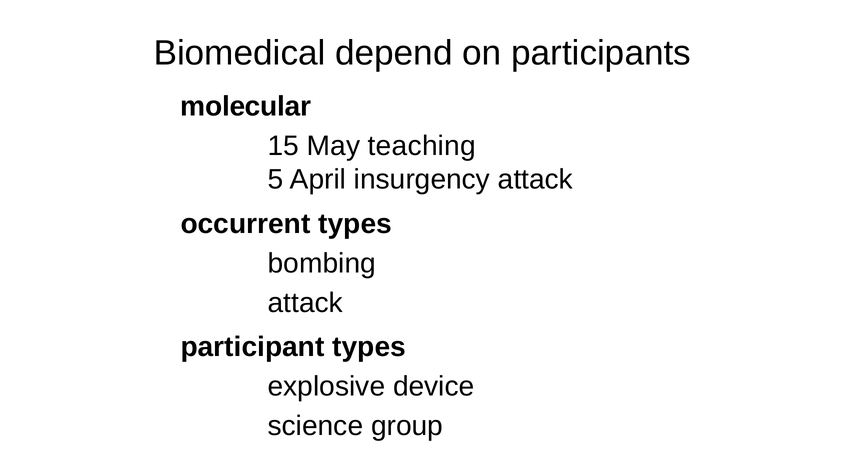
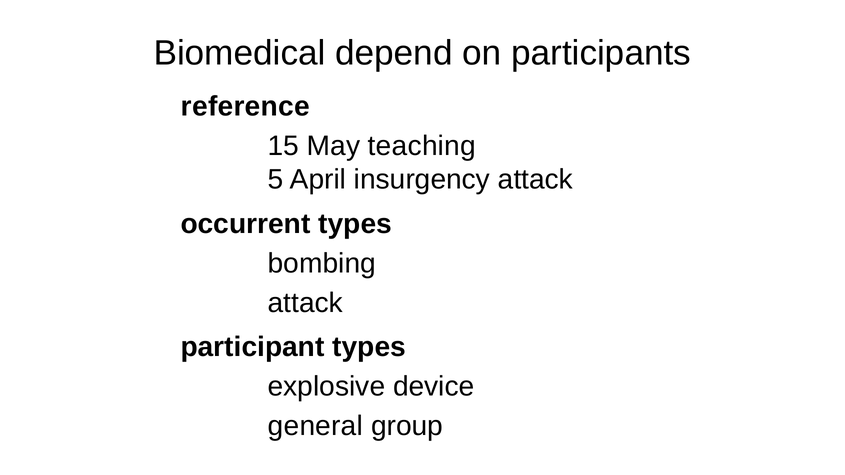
molecular: molecular -> reference
science: science -> general
